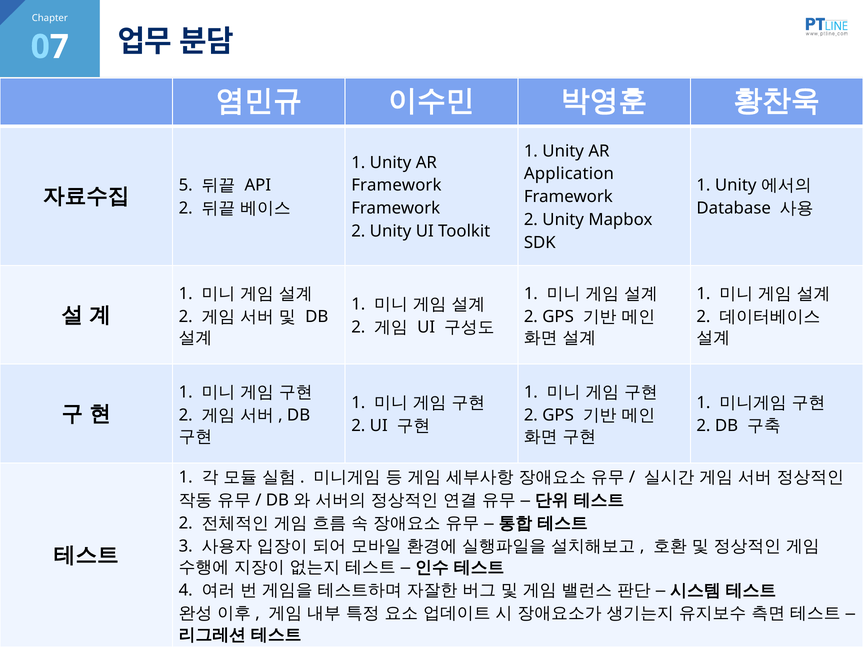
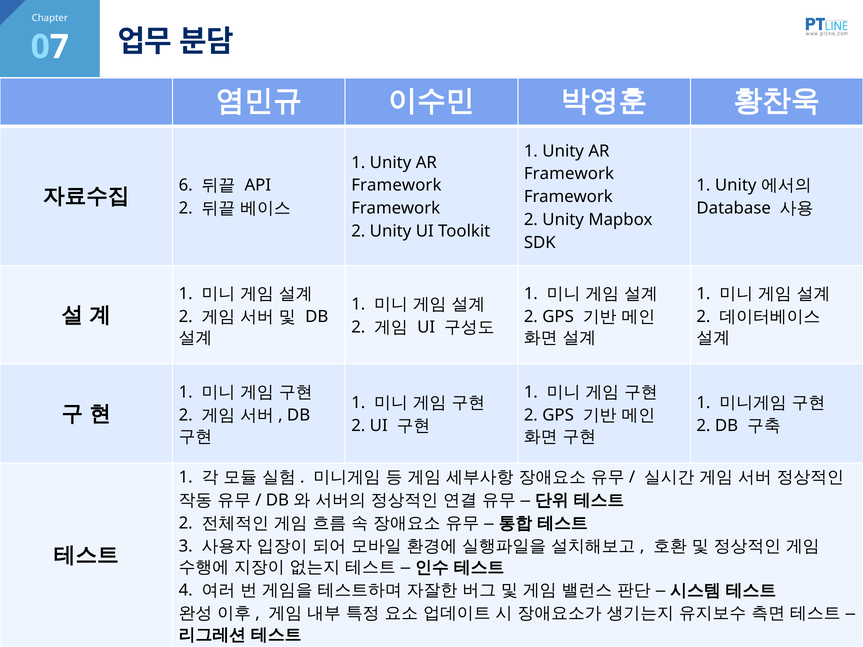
Application at (569, 174): Application -> Framework
5: 5 -> 6
